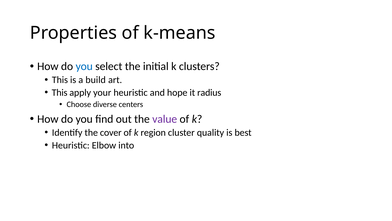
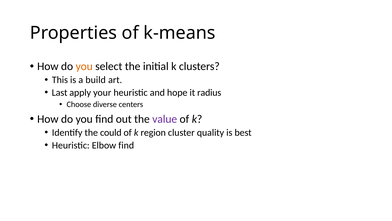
you at (84, 66) colour: blue -> orange
This at (60, 92): This -> Last
cover: cover -> could
Elbow into: into -> find
